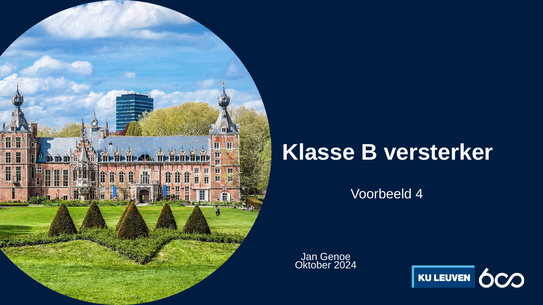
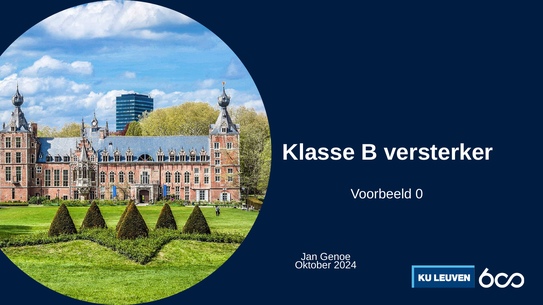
4: 4 -> 0
